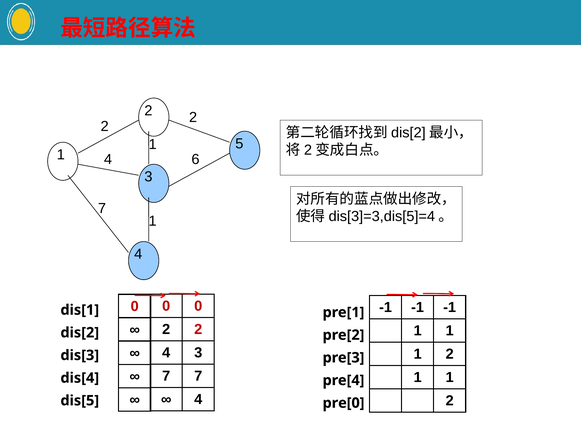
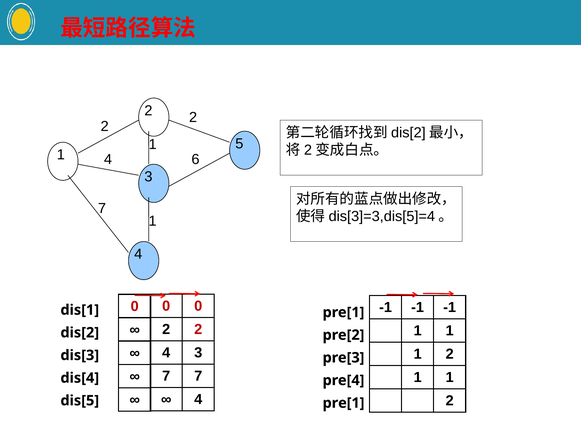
pre[0 at (344, 403): pre[0 -> pre[1
